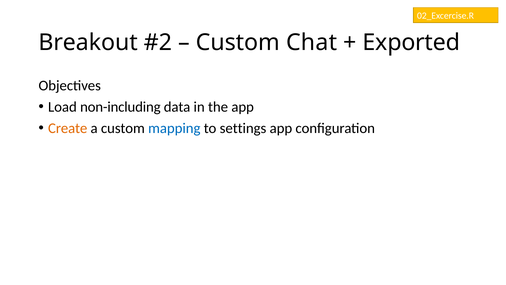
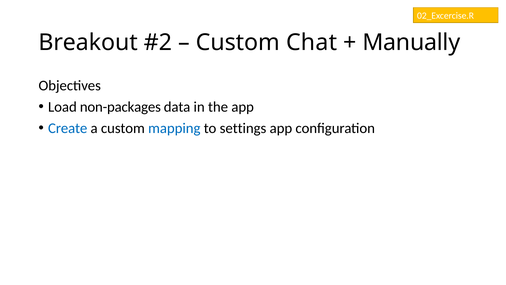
Exported: Exported -> Manually
non-including: non-including -> non-packages
Create colour: orange -> blue
